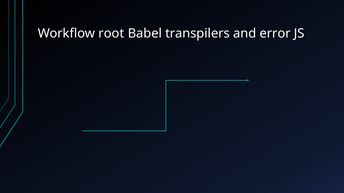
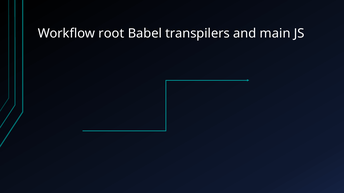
error: error -> main
